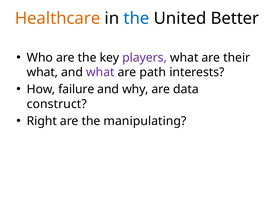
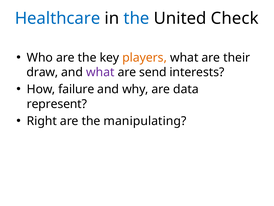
Healthcare colour: orange -> blue
Better: Better -> Check
players colour: purple -> orange
what at (42, 72): what -> draw
path: path -> send
construct: construct -> represent
